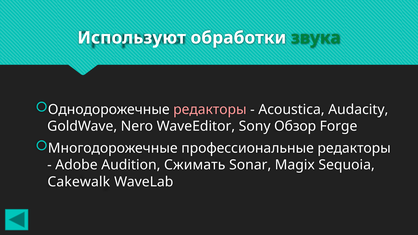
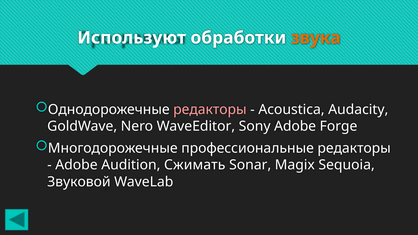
звука colour: green -> orange
Sony Обзор: Обзор -> Adobe
Cakewalk: Cakewalk -> Звуковой
